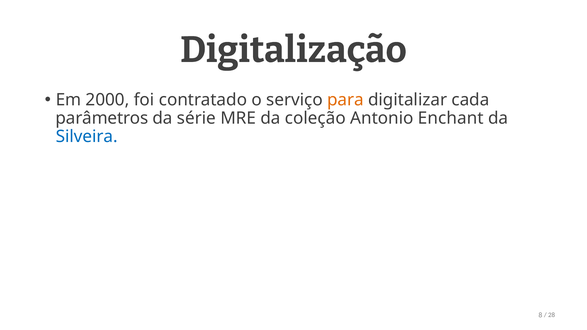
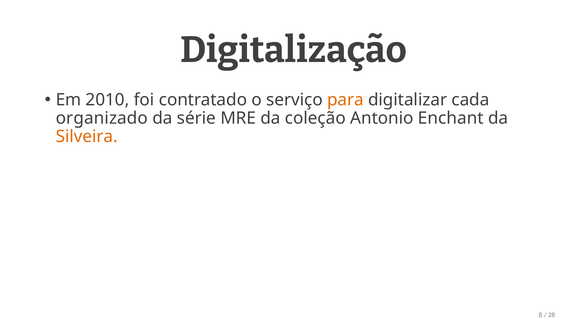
2000: 2000 -> 2010
parâmetros: parâmetros -> organizado
Silveira colour: blue -> orange
